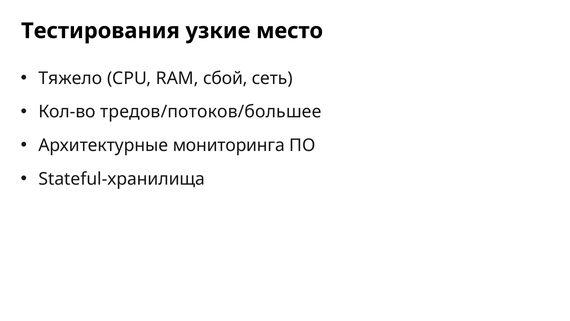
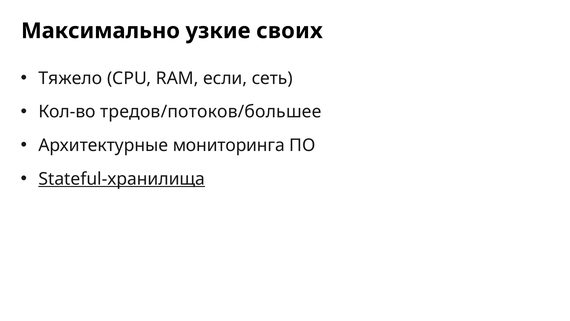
Тестирования: Тестирования -> Максимально
место: место -> своих
сбой: сбой -> если
Stateful-хранилища underline: none -> present
